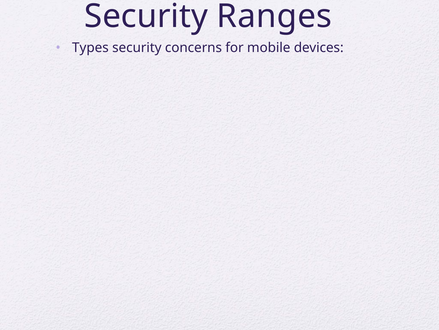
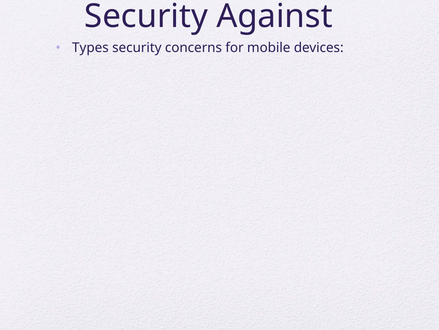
Ranges: Ranges -> Against
